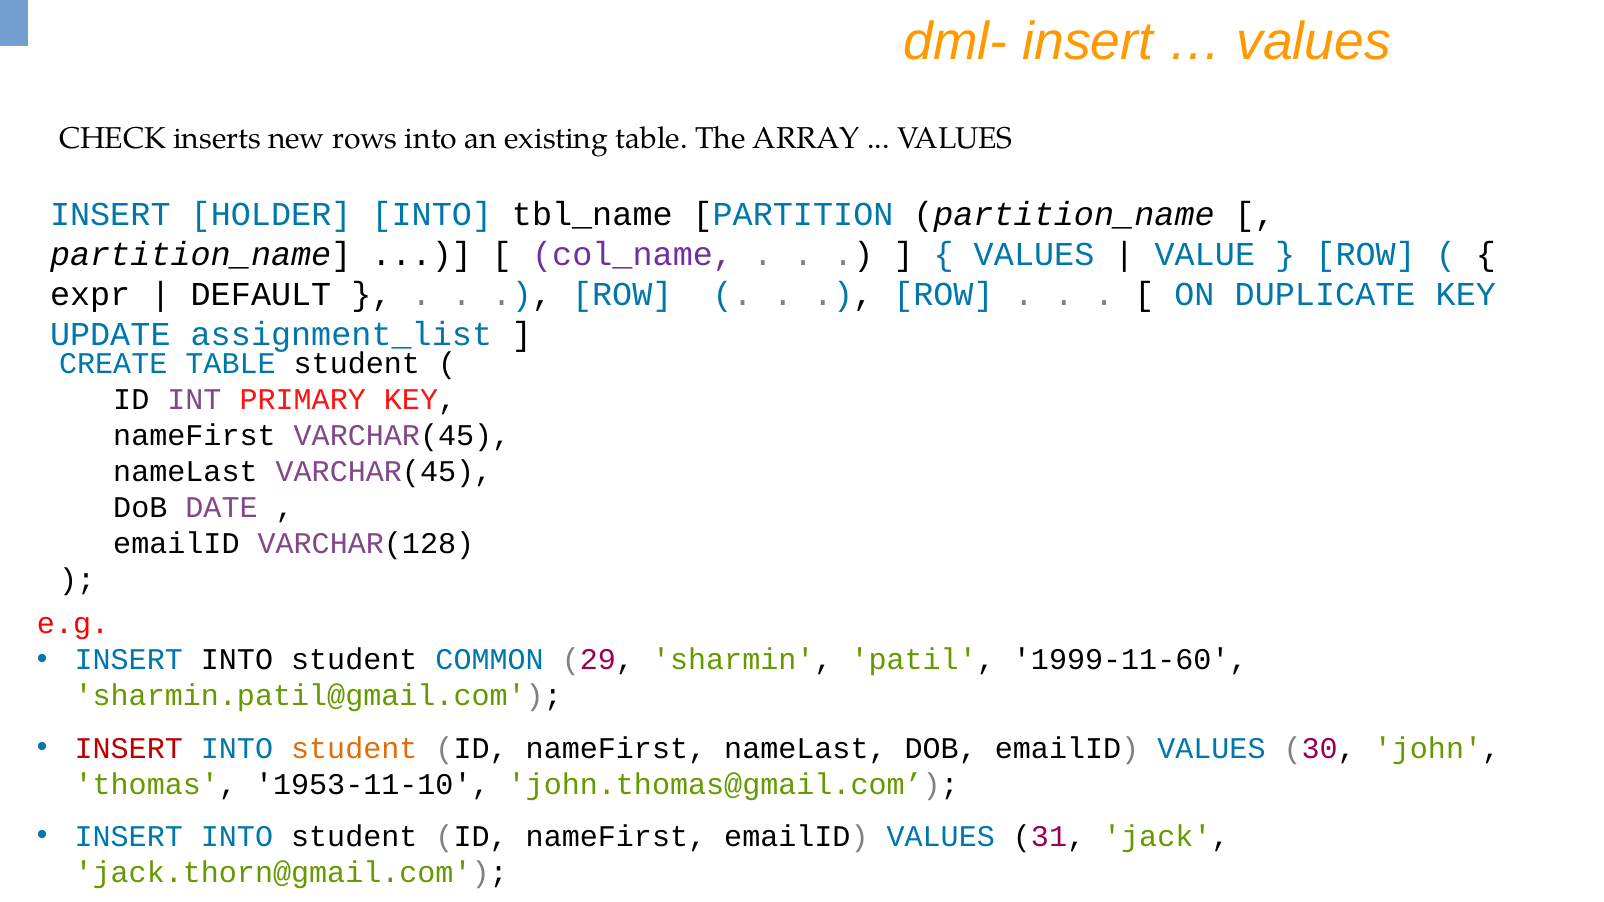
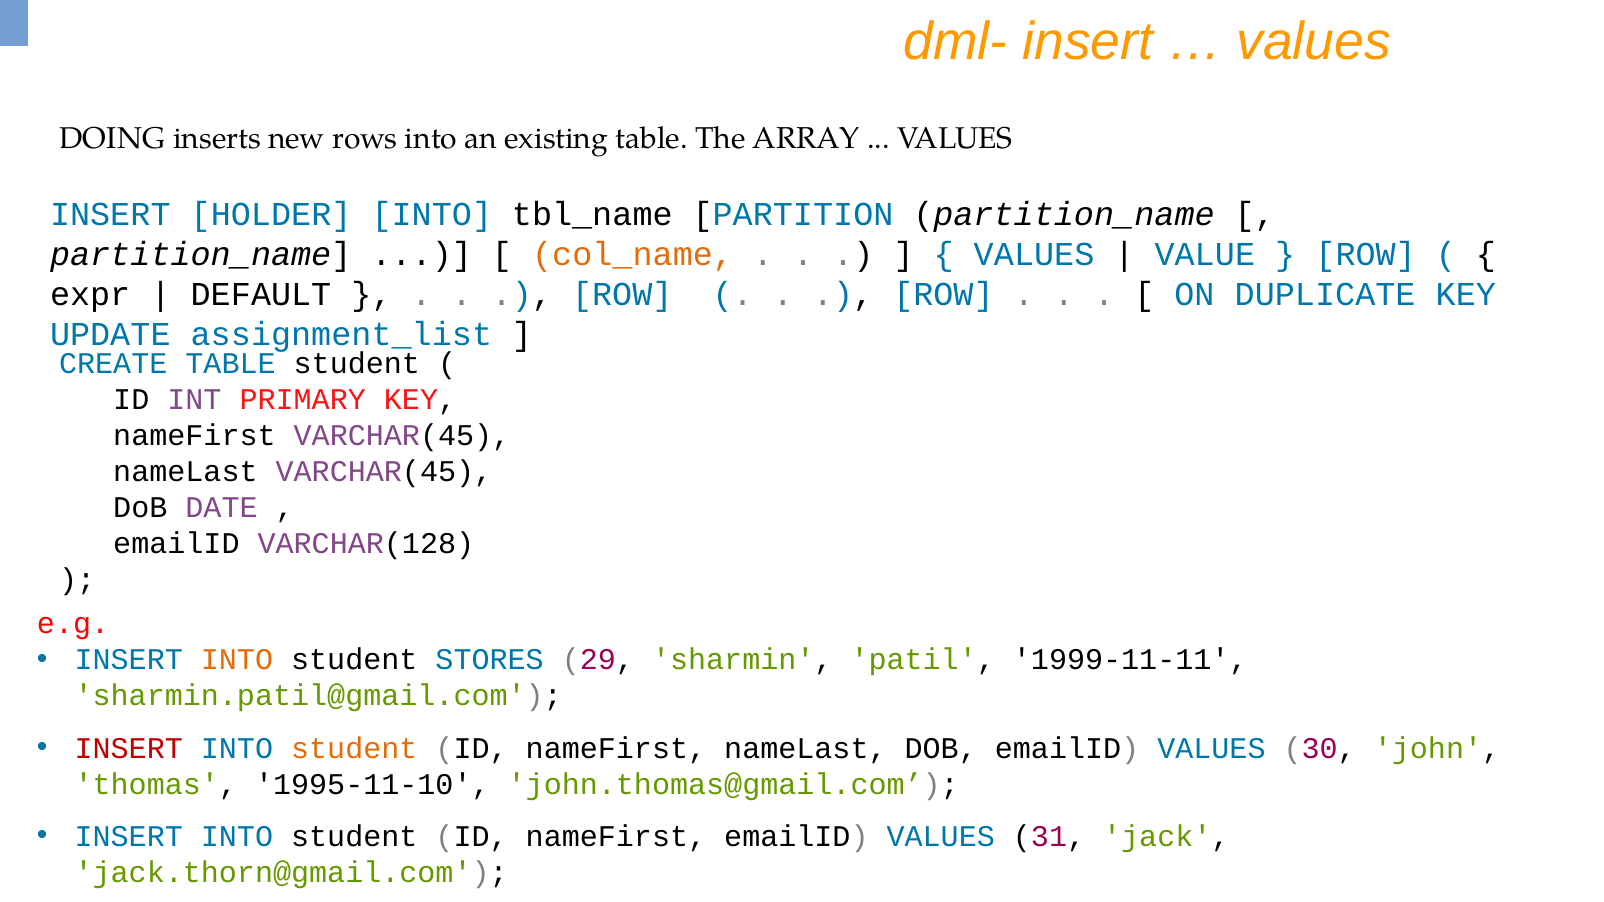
CHECK: CHECK -> DOING
col_name colour: purple -> orange
INTO at (237, 660) colour: black -> orange
COMMON: COMMON -> STORES
1999-11-60: 1999-11-60 -> 1999-11-11
1953-11-10: 1953-11-10 -> 1995-11-10
